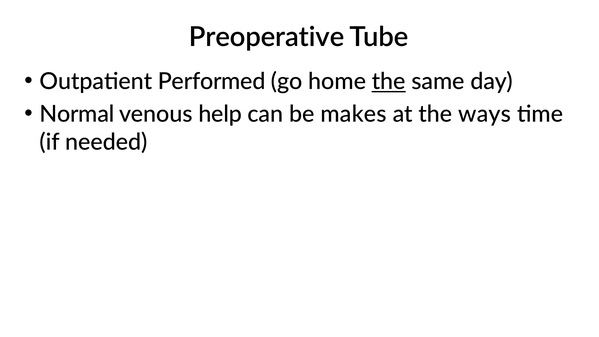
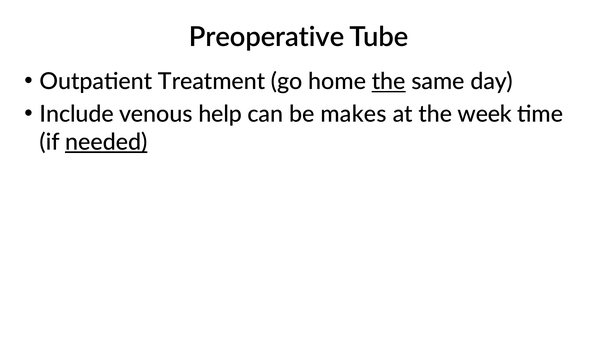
Performed: Performed -> Treatment
Normal: Normal -> Include
ways: ways -> week
needed underline: none -> present
